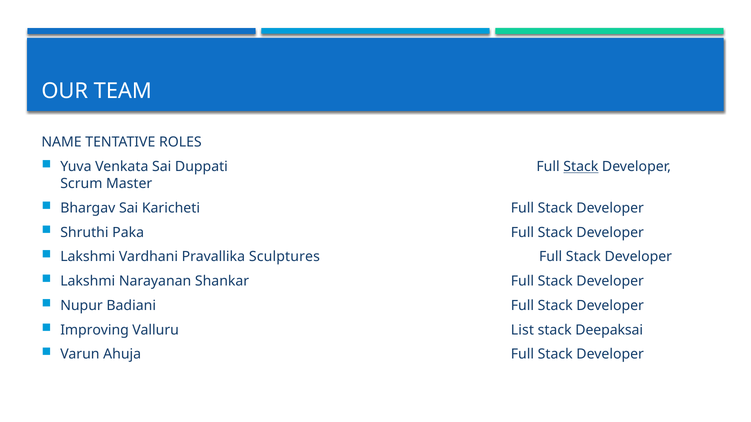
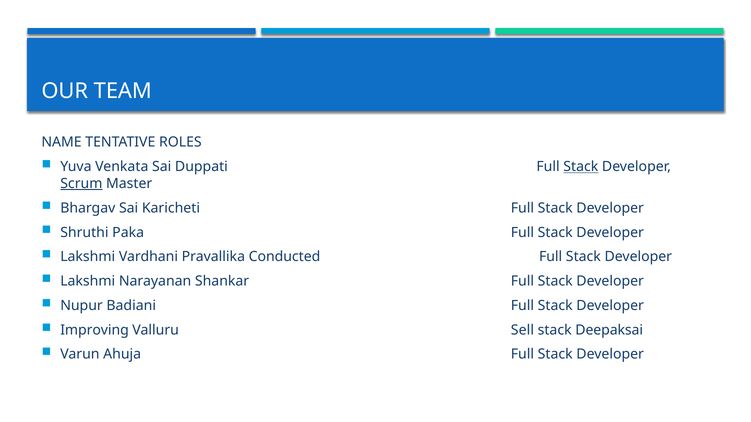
Scrum underline: none -> present
Sculptures: Sculptures -> Conducted
List: List -> Sell
